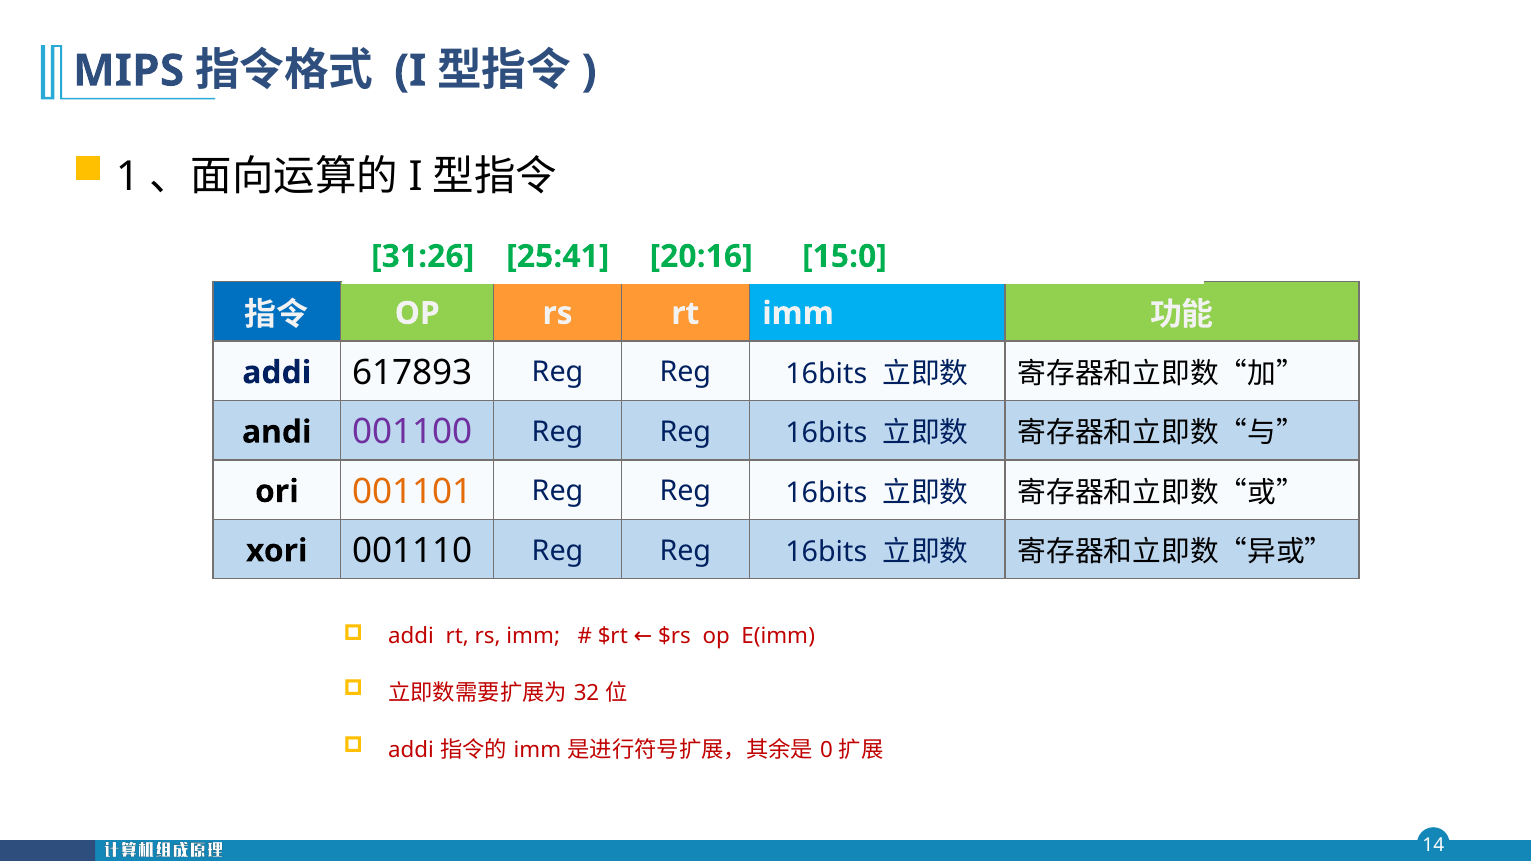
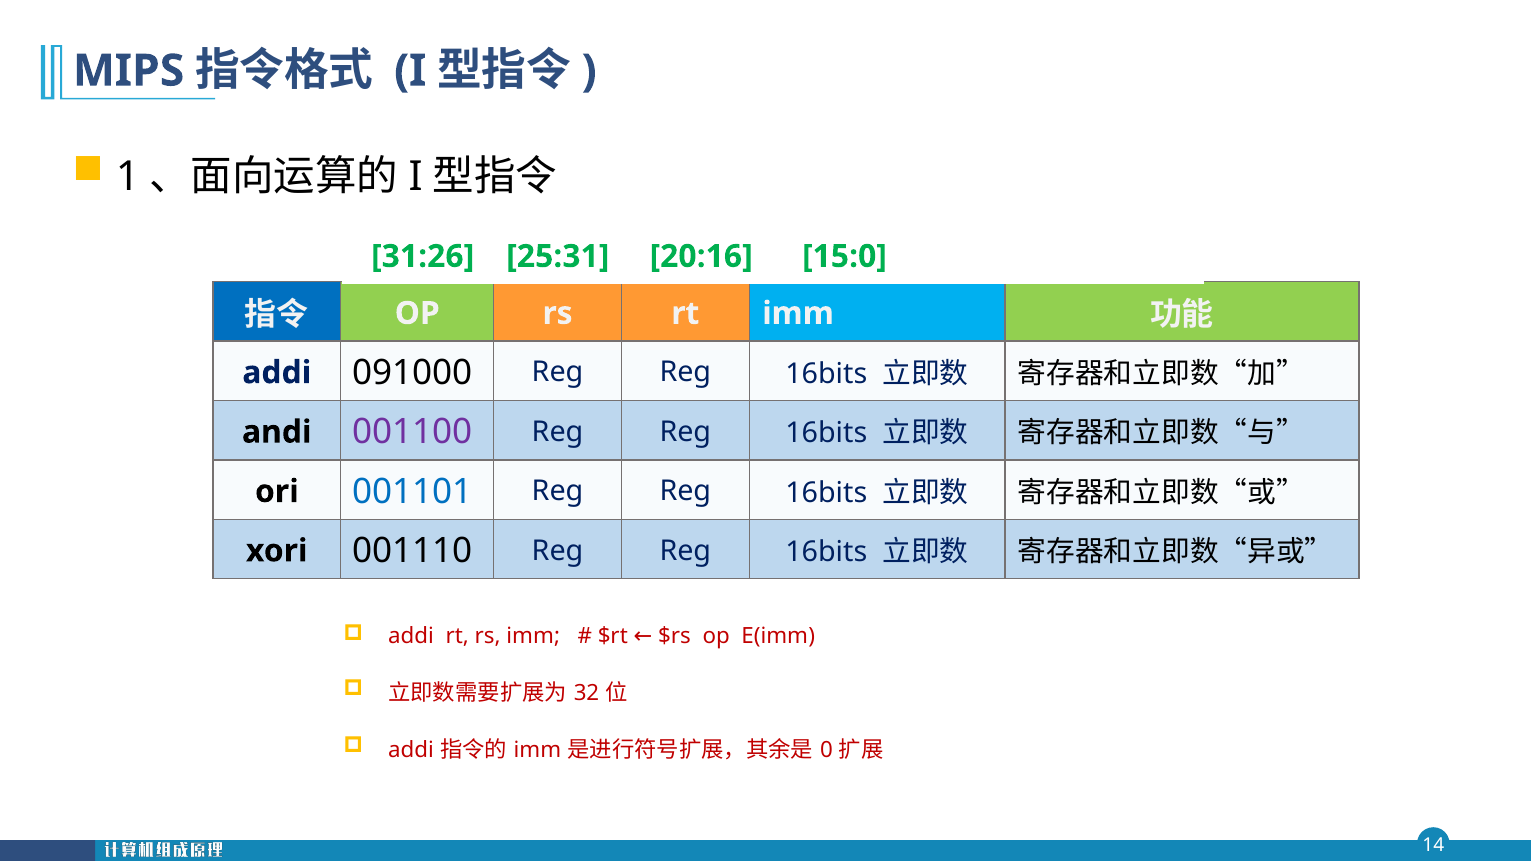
25:41: 25:41 -> 25:31
617893: 617893 -> 091000
001101 colour: orange -> blue
